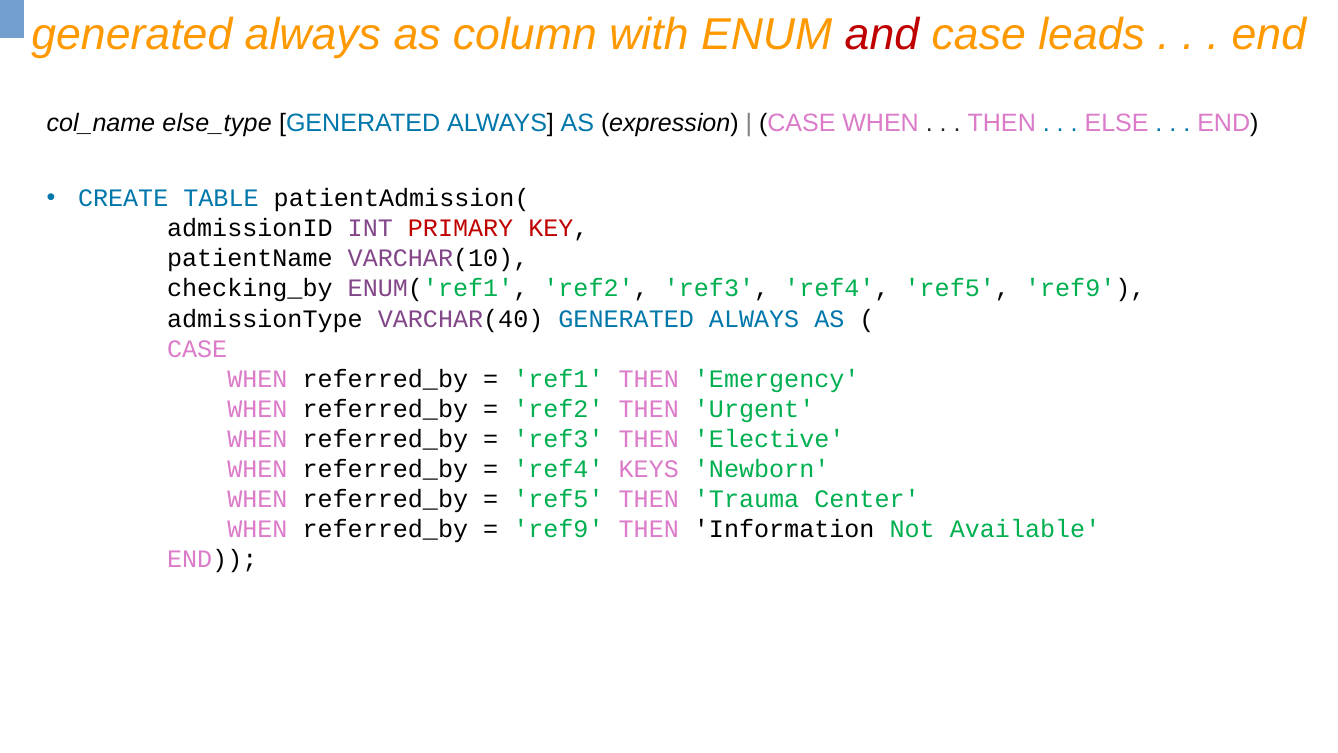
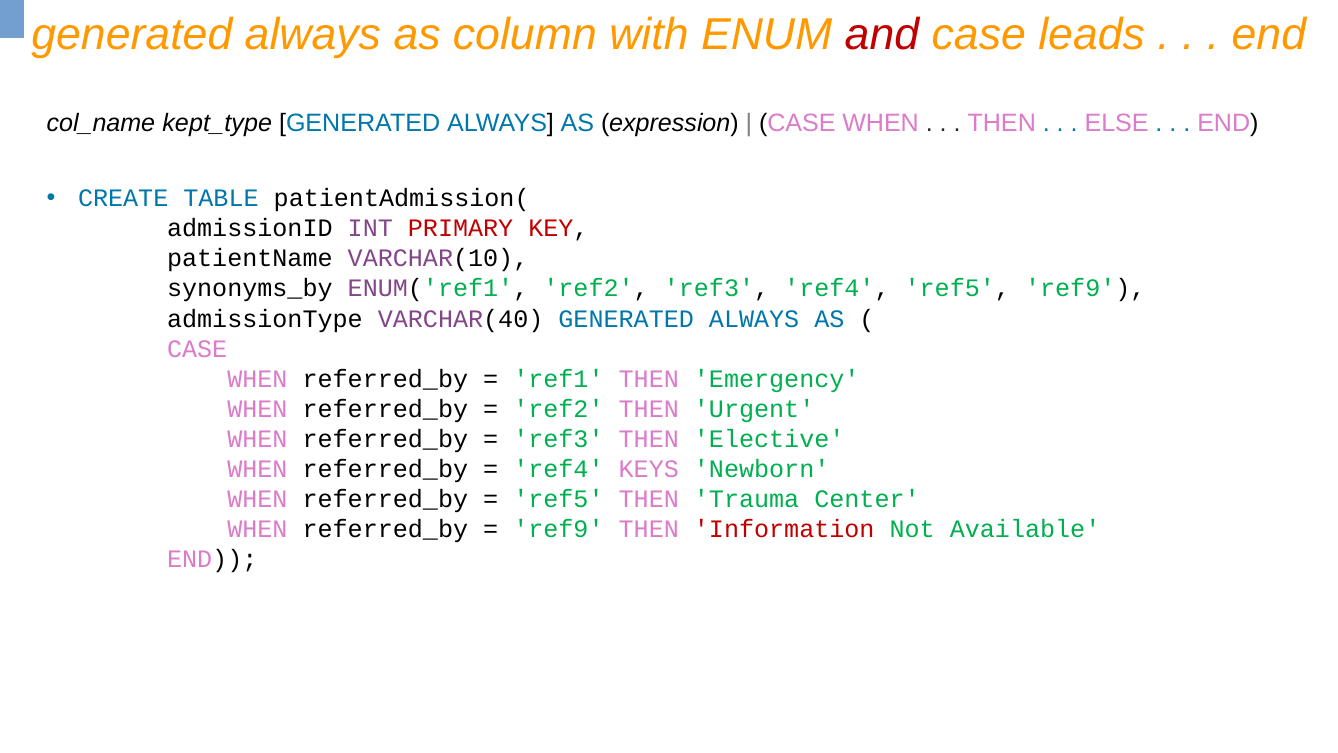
else_type: else_type -> kept_type
checking_by: checking_by -> synonyms_by
Information colour: black -> red
